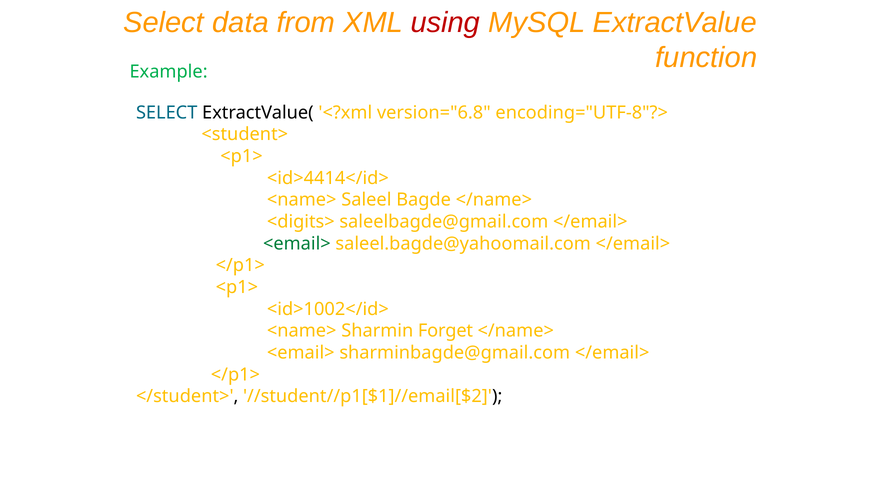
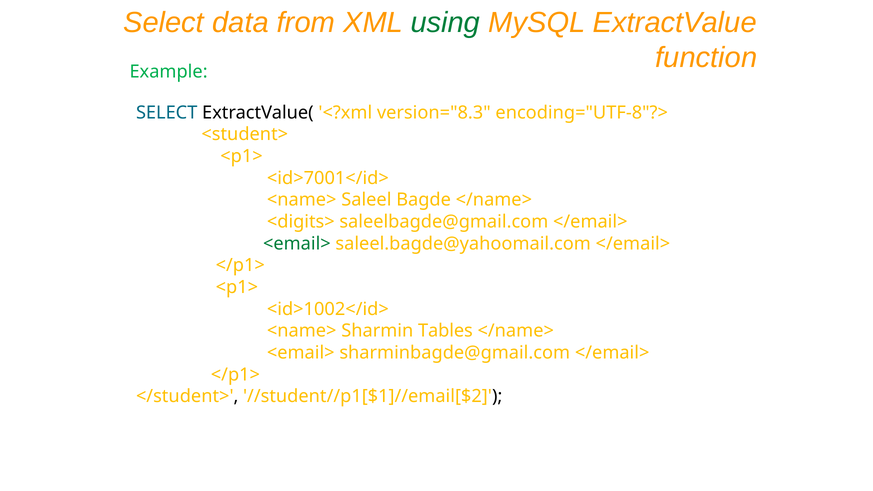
using colour: red -> green
version="6.8: version="6.8 -> version="8.3
<id>4414</id>: <id>4414</id> -> <id>7001</id>
Forget: Forget -> Tables
